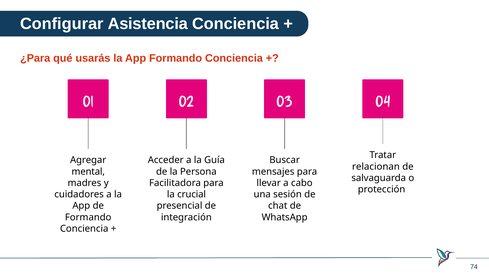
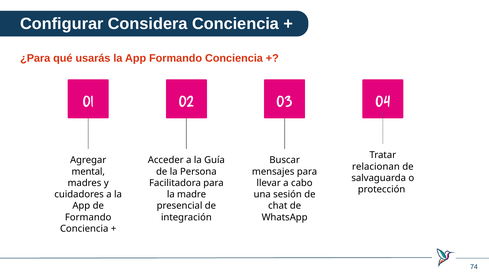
Asistencia: Asistencia -> Considera
crucial: crucial -> madre
